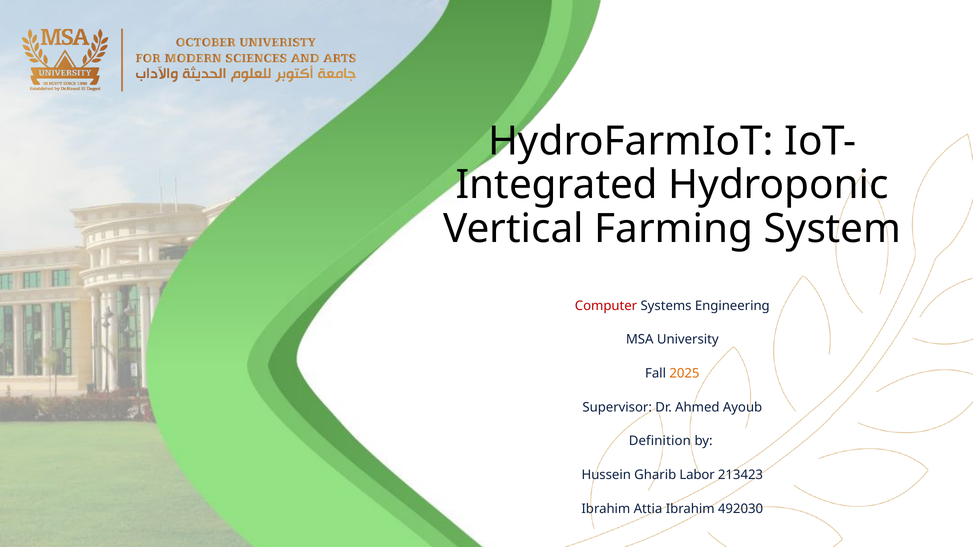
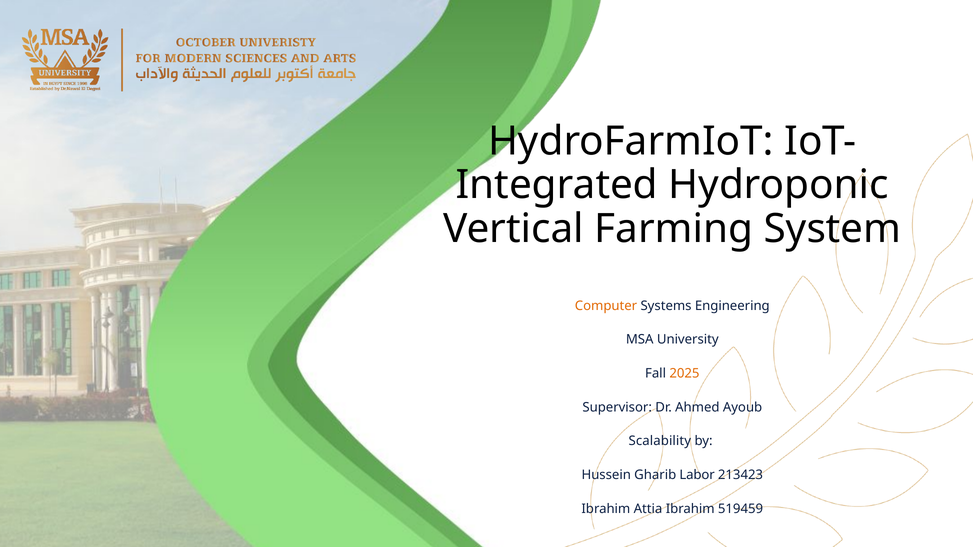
Computer colour: red -> orange
Definition: Definition -> Scalability
492030: 492030 -> 519459
